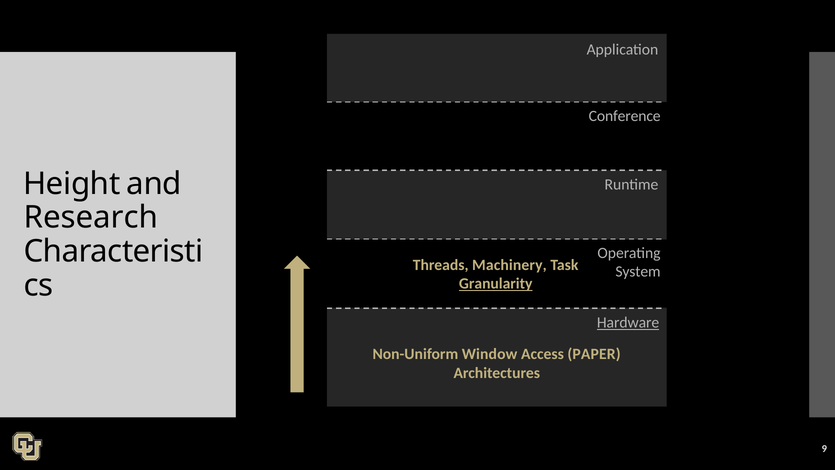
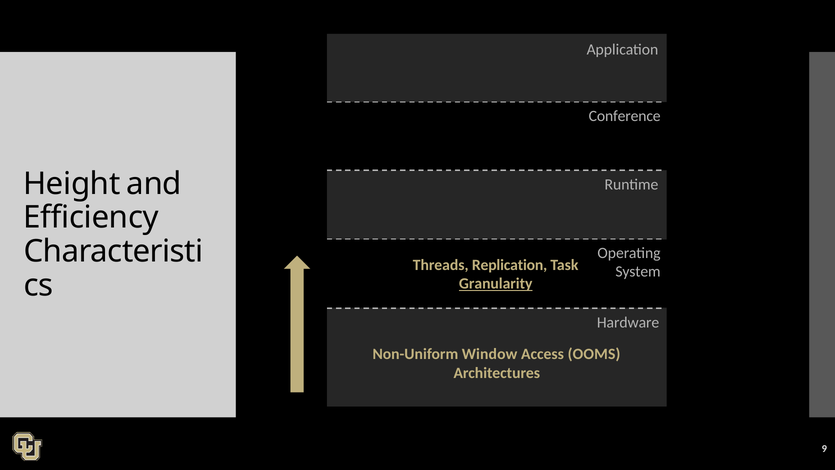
Research: Research -> Efficiency
Machinery: Machinery -> Replication
Hardware underline: present -> none
PAPER: PAPER -> OOMS
